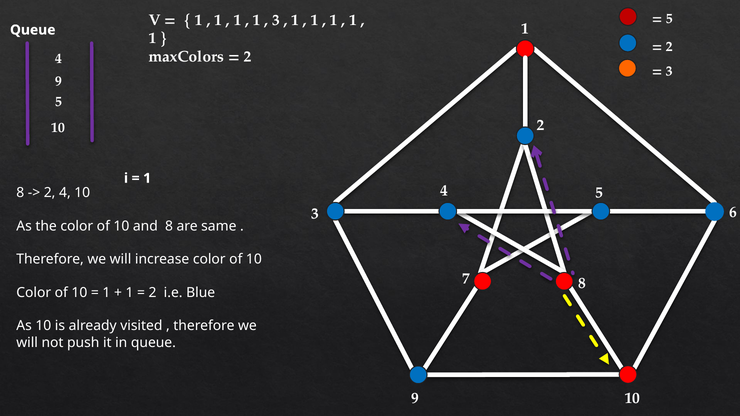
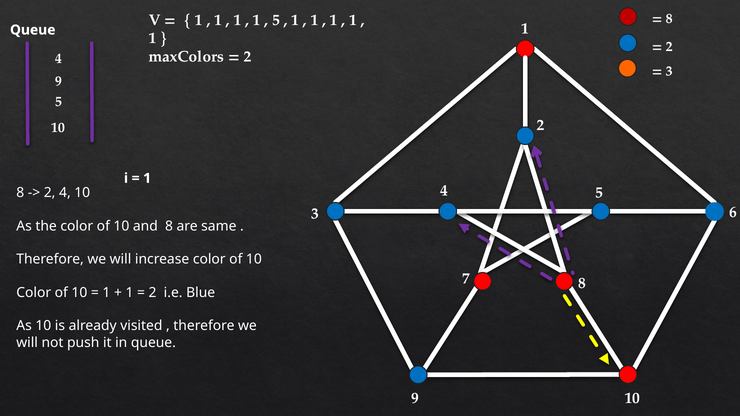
5 at (669, 19): 5 -> 8
3 at (276, 20): 3 -> 5
